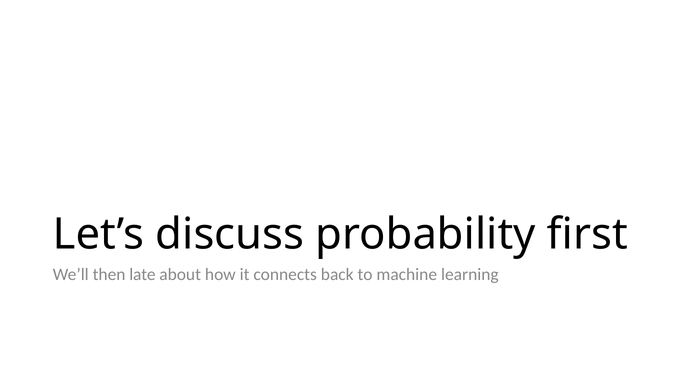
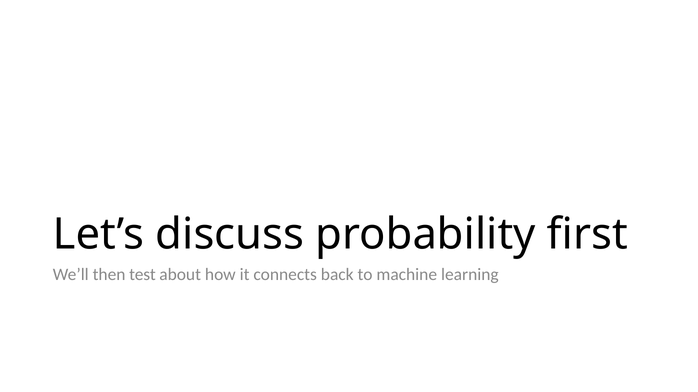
late: late -> test
